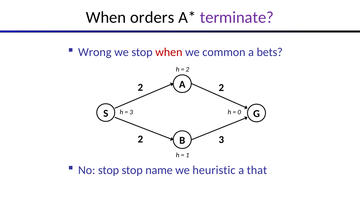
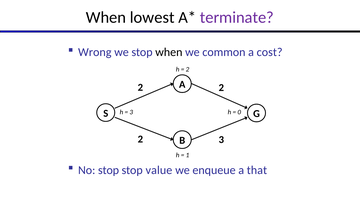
orders: orders -> lowest
when at (169, 52) colour: red -> black
bets: bets -> cost
name: name -> value
heuristic: heuristic -> enqueue
